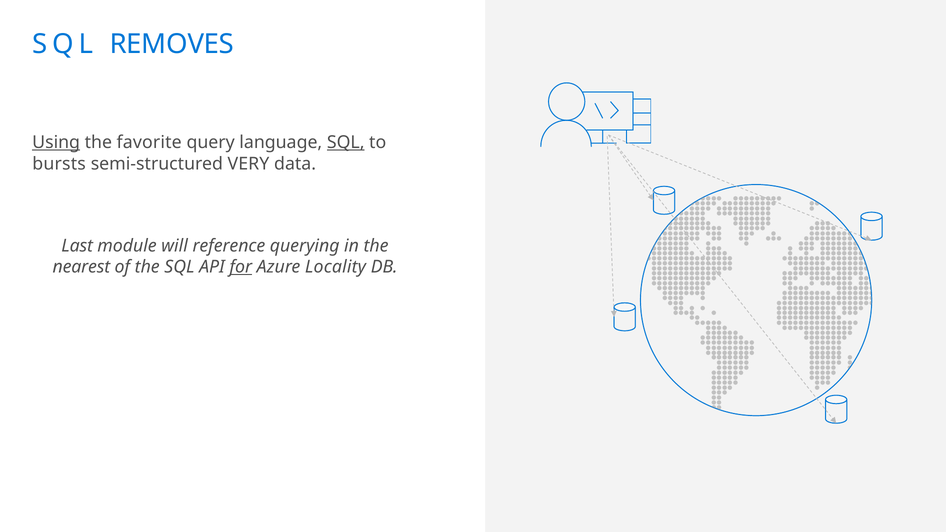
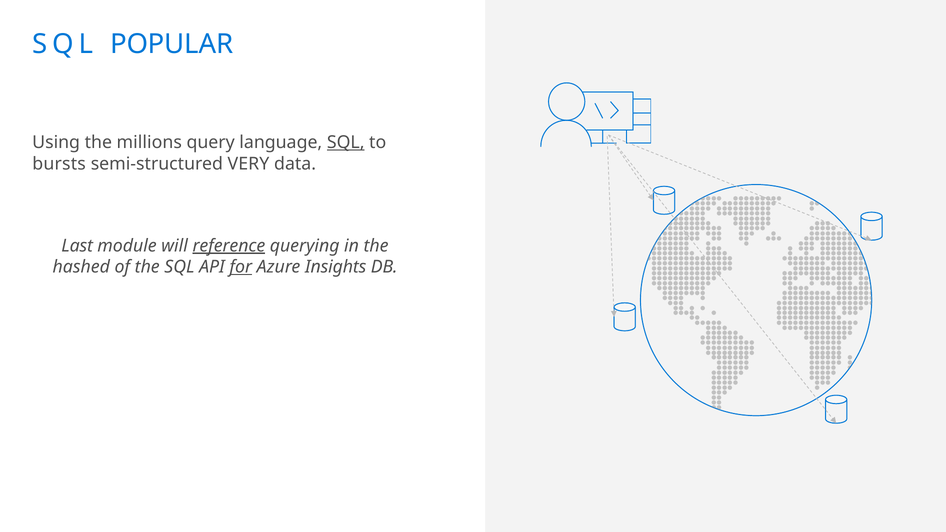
REMOVES: REMOVES -> POPULAR
Using underline: present -> none
favorite: favorite -> millions
reference underline: none -> present
nearest: nearest -> hashed
Locality: Locality -> Insights
